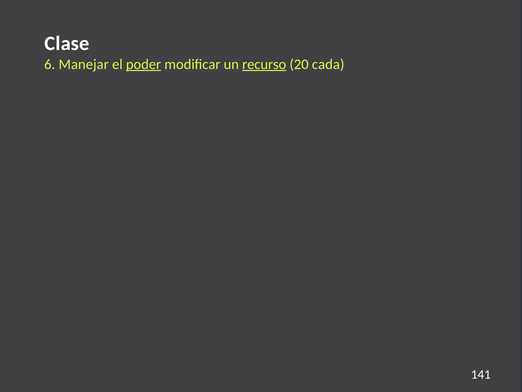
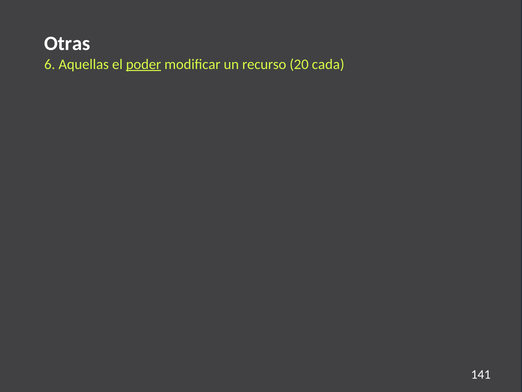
Clase: Clase -> Otras
Manejar: Manejar -> Aquellas
recurso underline: present -> none
